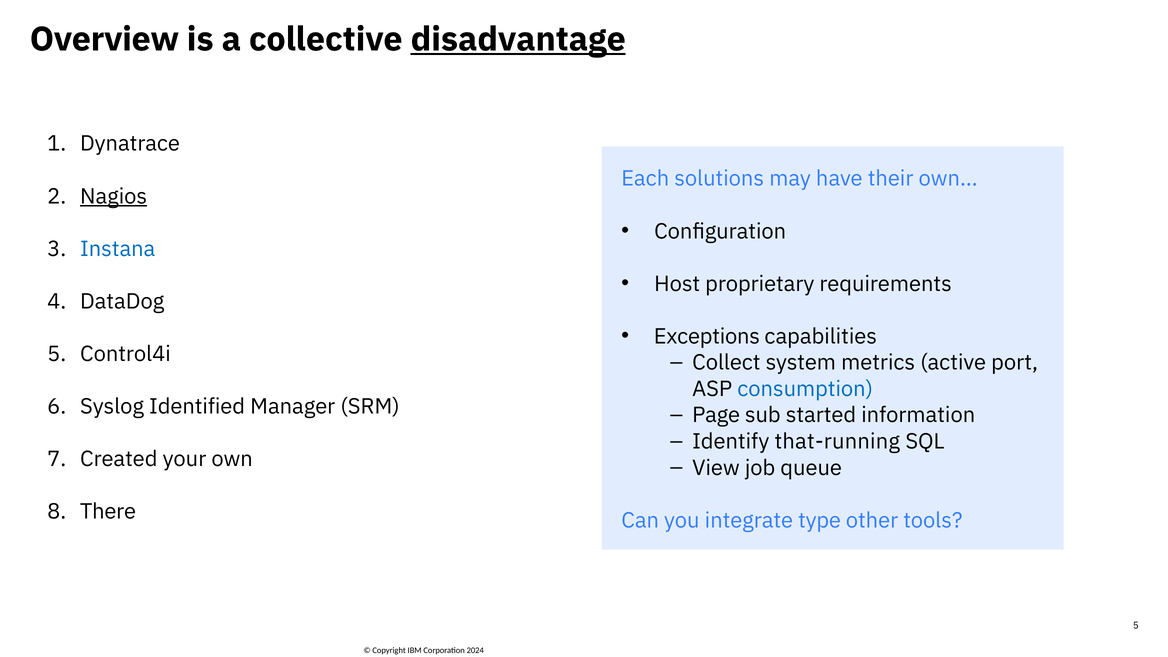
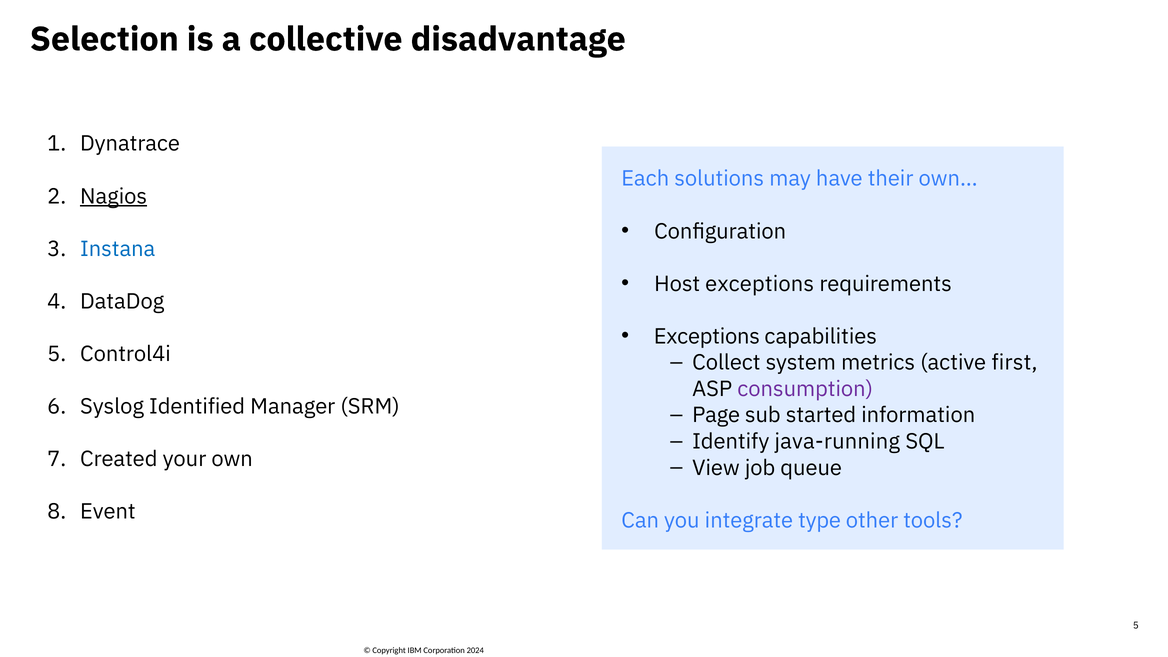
Overview: Overview -> Selection
disadvantage underline: present -> none
Host proprietary: proprietary -> exceptions
port: port -> first
consumption colour: blue -> purple
that-running: that-running -> java-running
There: There -> Event
